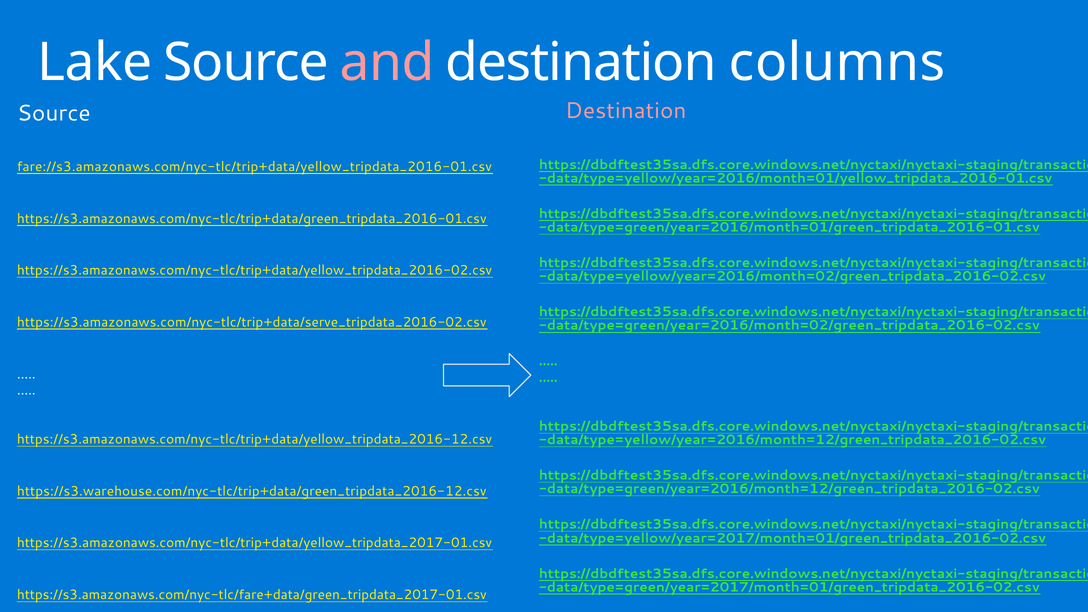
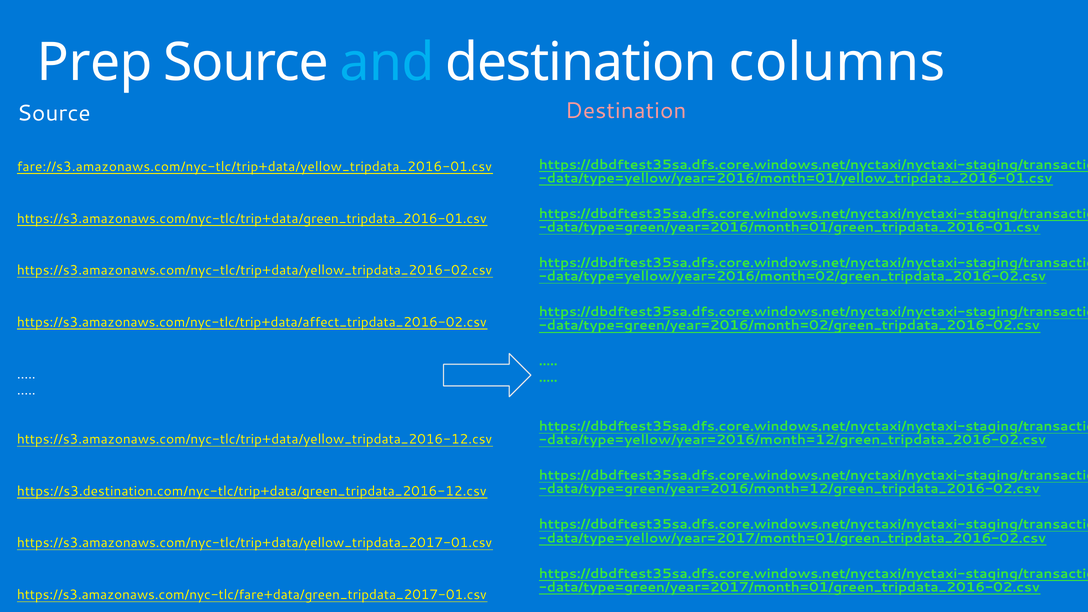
Lake: Lake -> Prep
and colour: pink -> light blue
https://s3.amazonaws.com/nyc-tlc/trip+data/serve_tripdata_2016-02.csv: https://s3.amazonaws.com/nyc-tlc/trip+data/serve_tripdata_2016-02.csv -> https://s3.amazonaws.com/nyc-tlc/trip+data/affect_tripdata_2016-02.csv
https://s3.warehouse.com/nyc-tlc/trip+data/green_tripdata_2016-12.csv: https://s3.warehouse.com/nyc-tlc/trip+data/green_tripdata_2016-12.csv -> https://s3.destination.com/nyc-tlc/trip+data/green_tripdata_2016-12.csv
